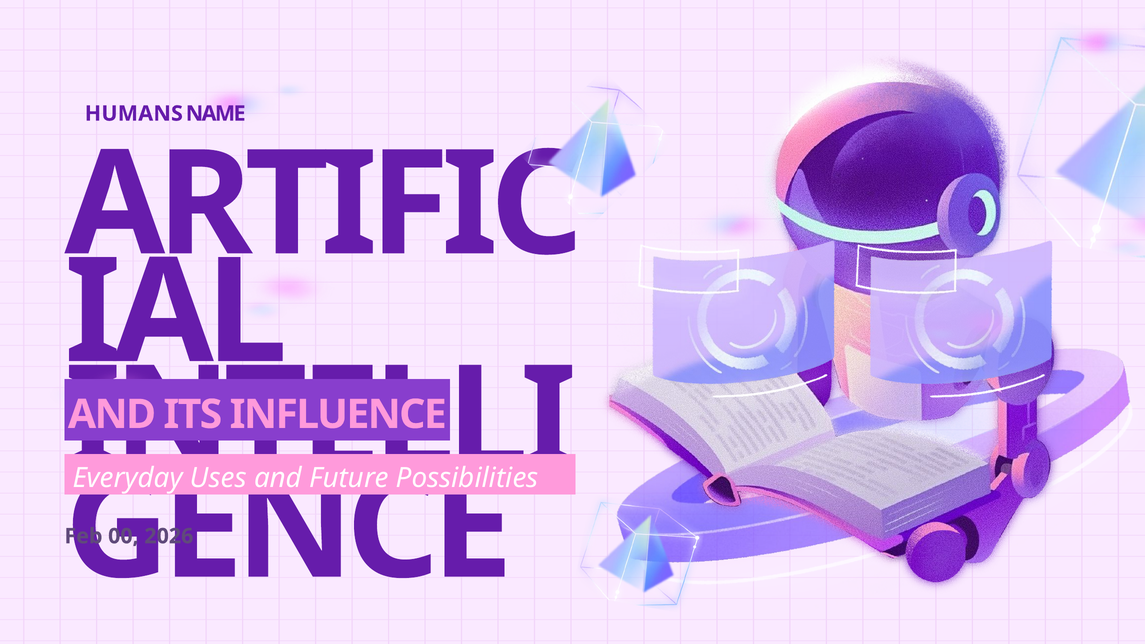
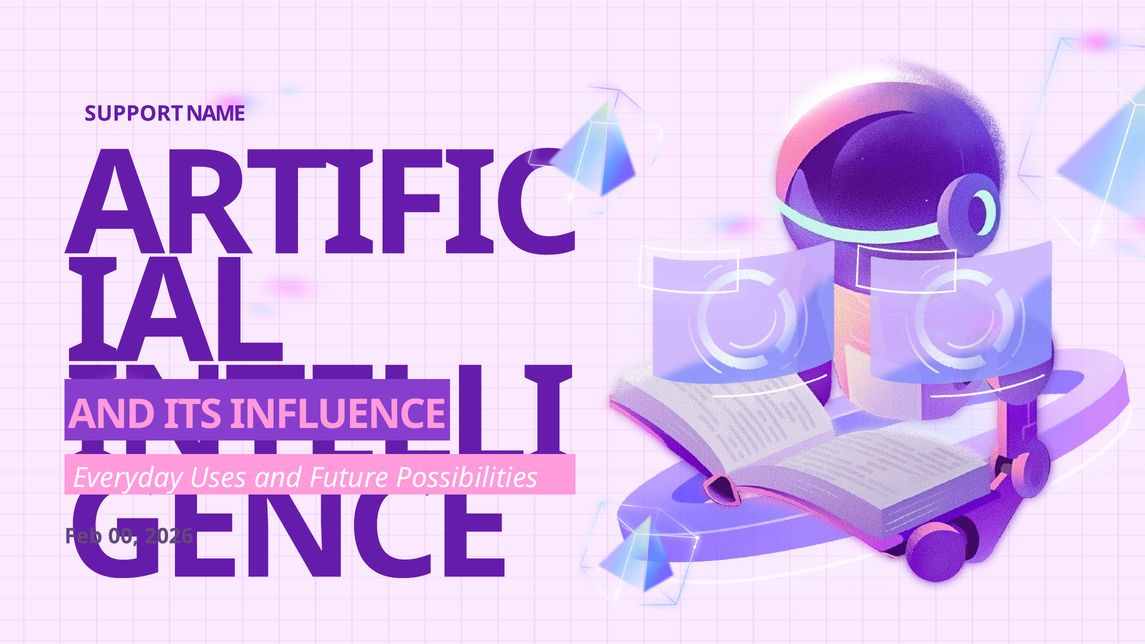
HUMANS: HUMANS -> SUPPORT
